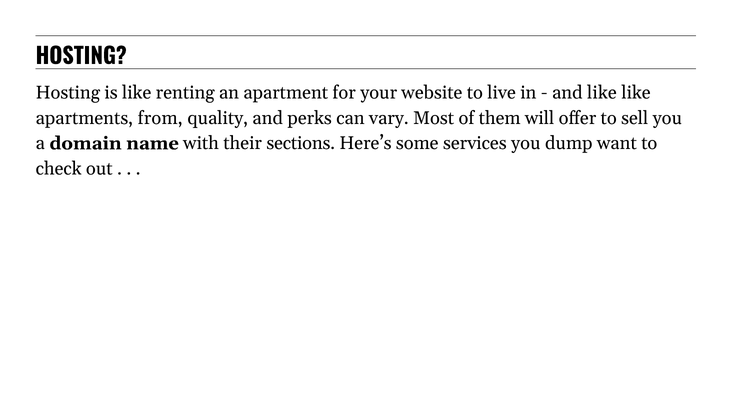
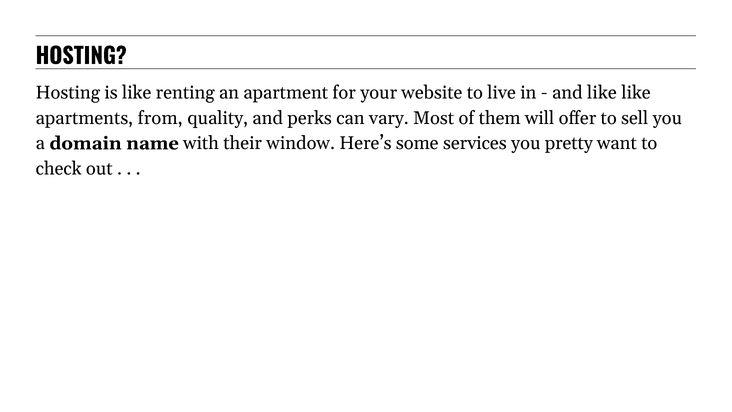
sections: sections -> window
dump: dump -> pretty
